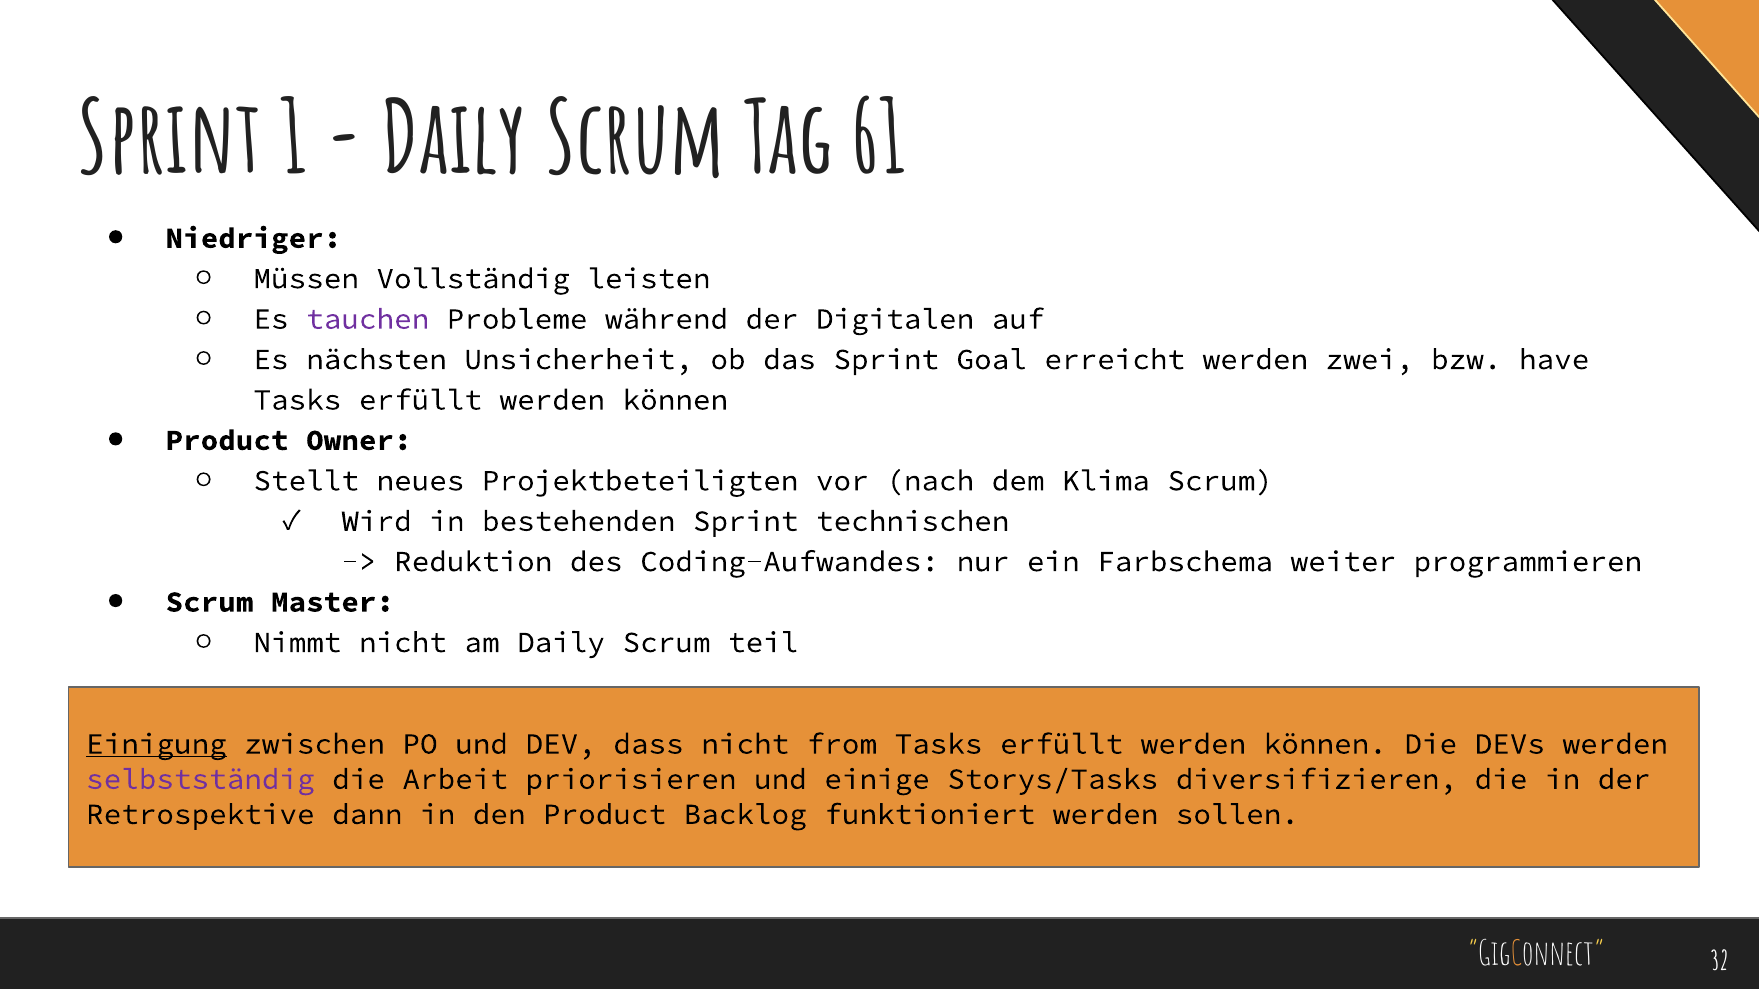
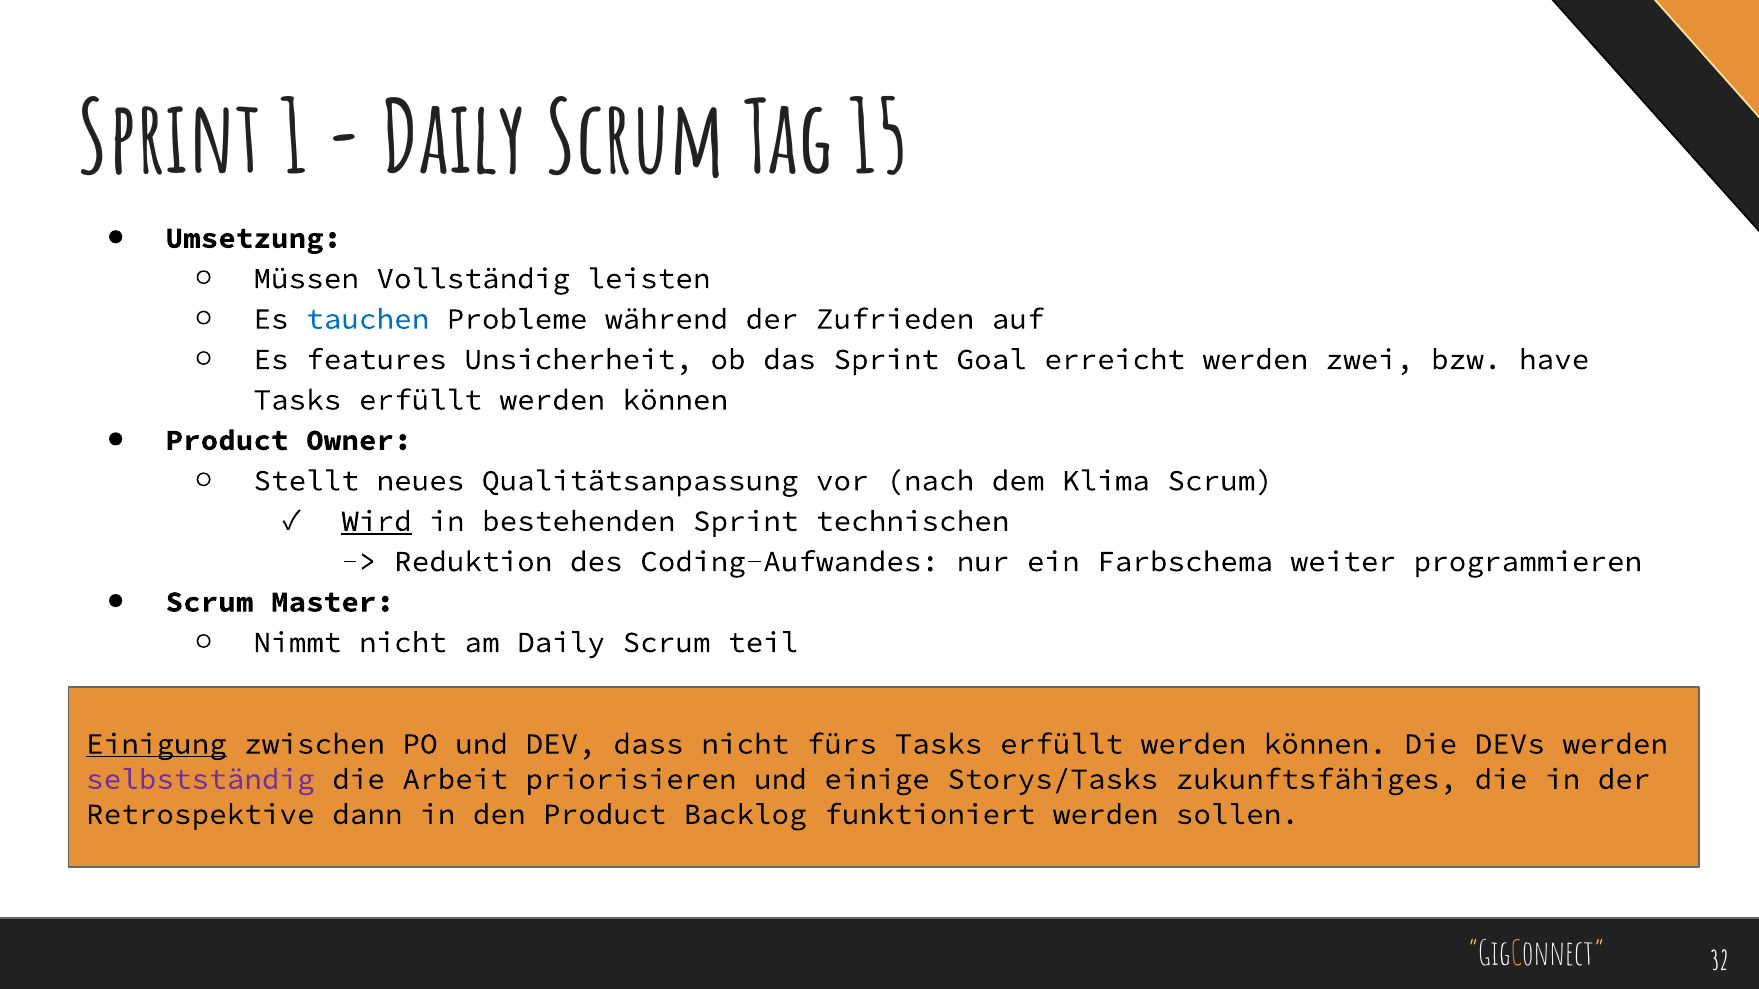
61: 61 -> 15
Niedriger: Niedriger -> Umsetzung
tauchen colour: purple -> blue
Digitalen: Digitalen -> Zufrieden
nächsten: nächsten -> features
Projektbeteiligten: Projektbeteiligten -> Qualitätsanpassung
Wird underline: none -> present
from: from -> fürs
diversifizieren: diversifizieren -> zukunftsfähiges
